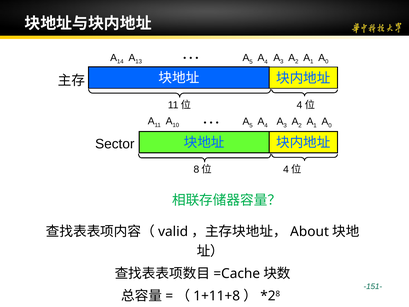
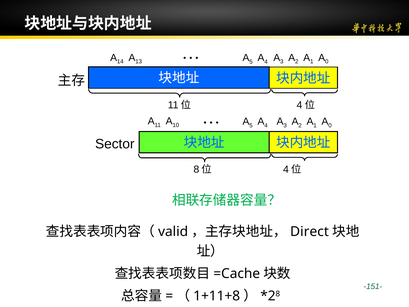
About: About -> Direct
